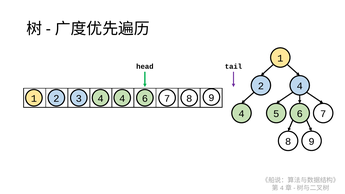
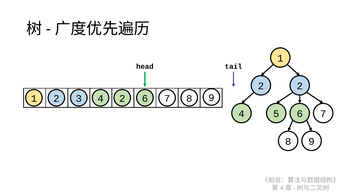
2 4: 4 -> 2
4 4: 4 -> 2
